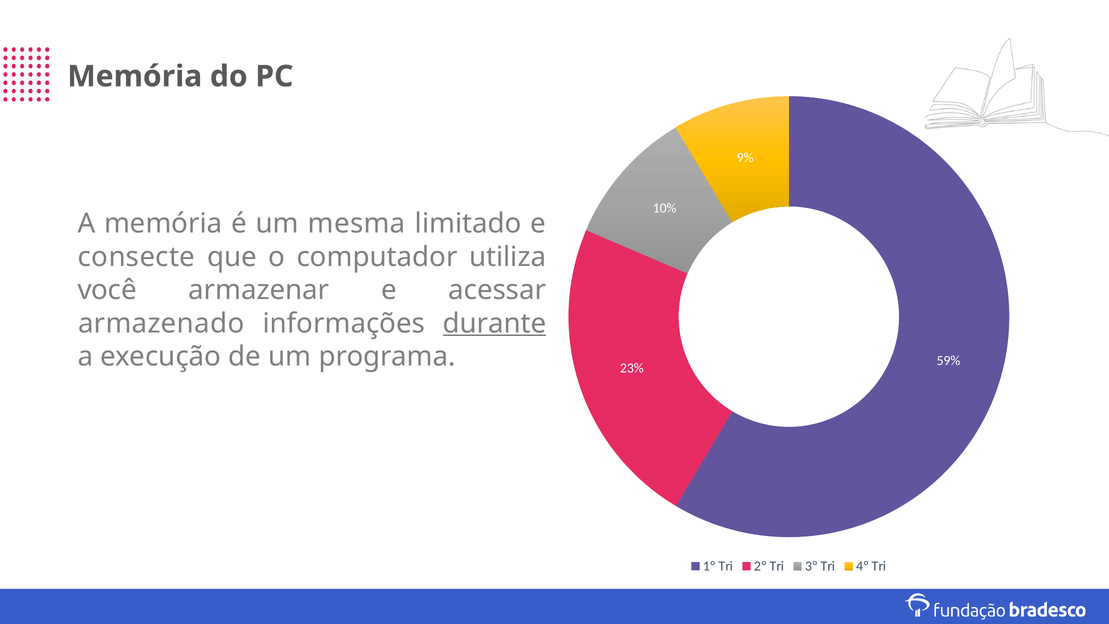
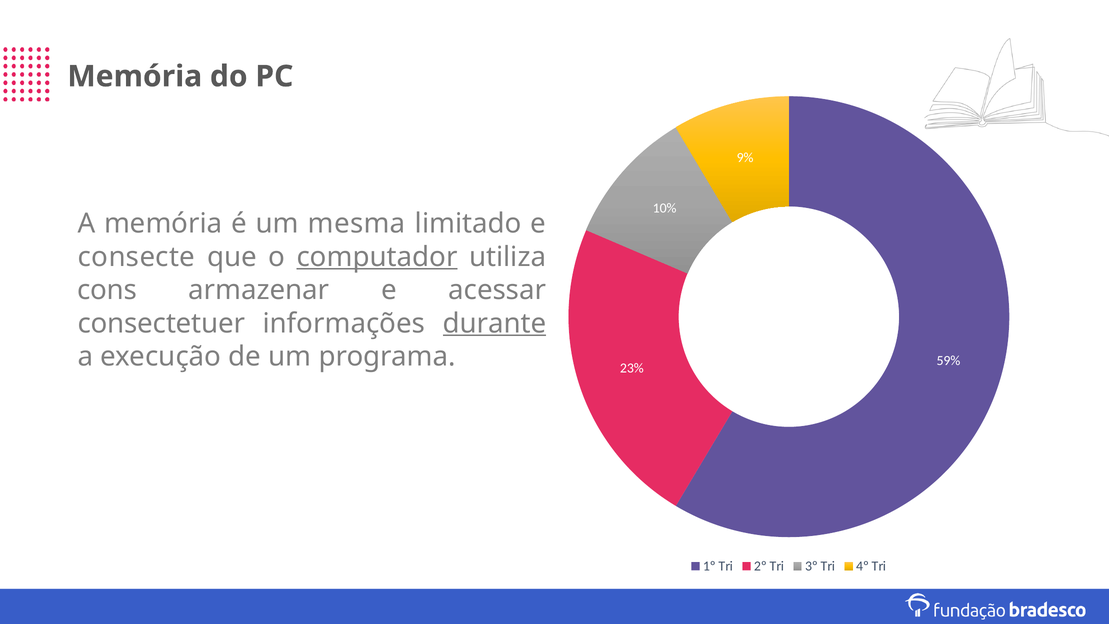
computador underline: none -> present
você: você -> cons
armazenado: armazenado -> consectetuer
